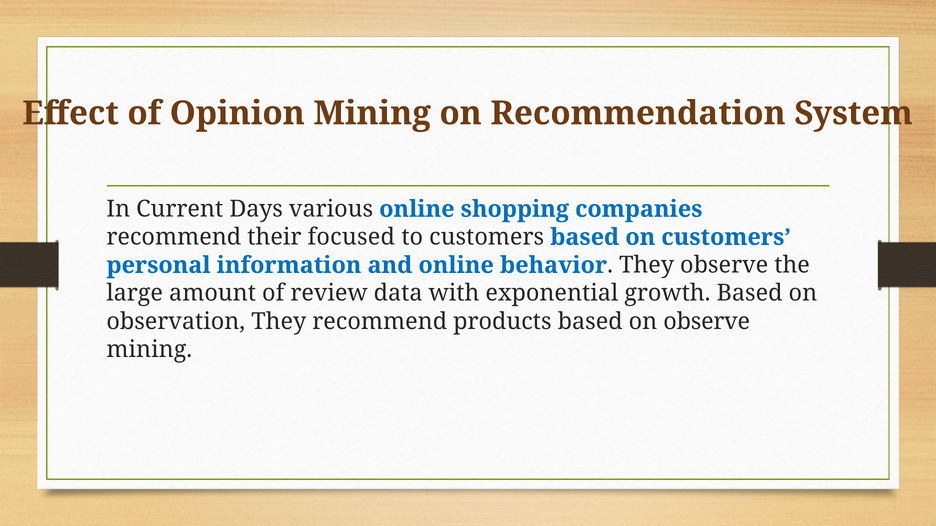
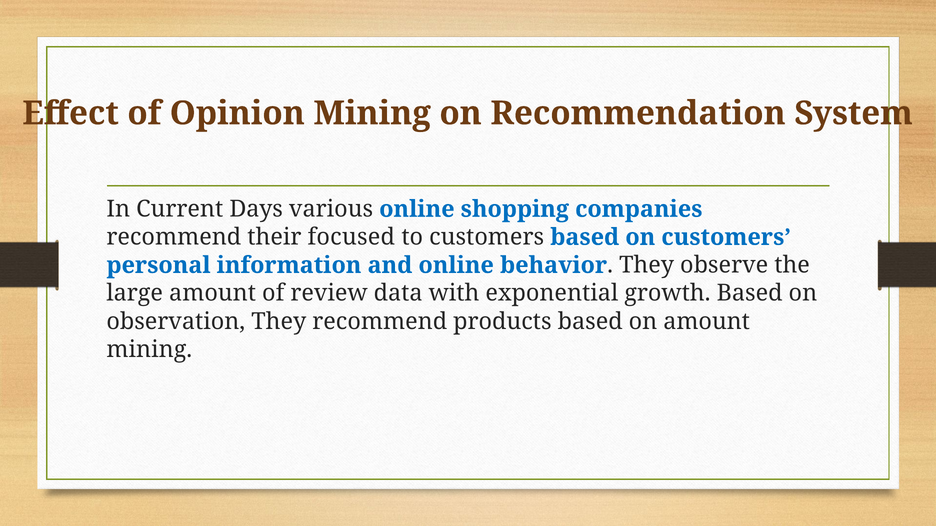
on observe: observe -> amount
